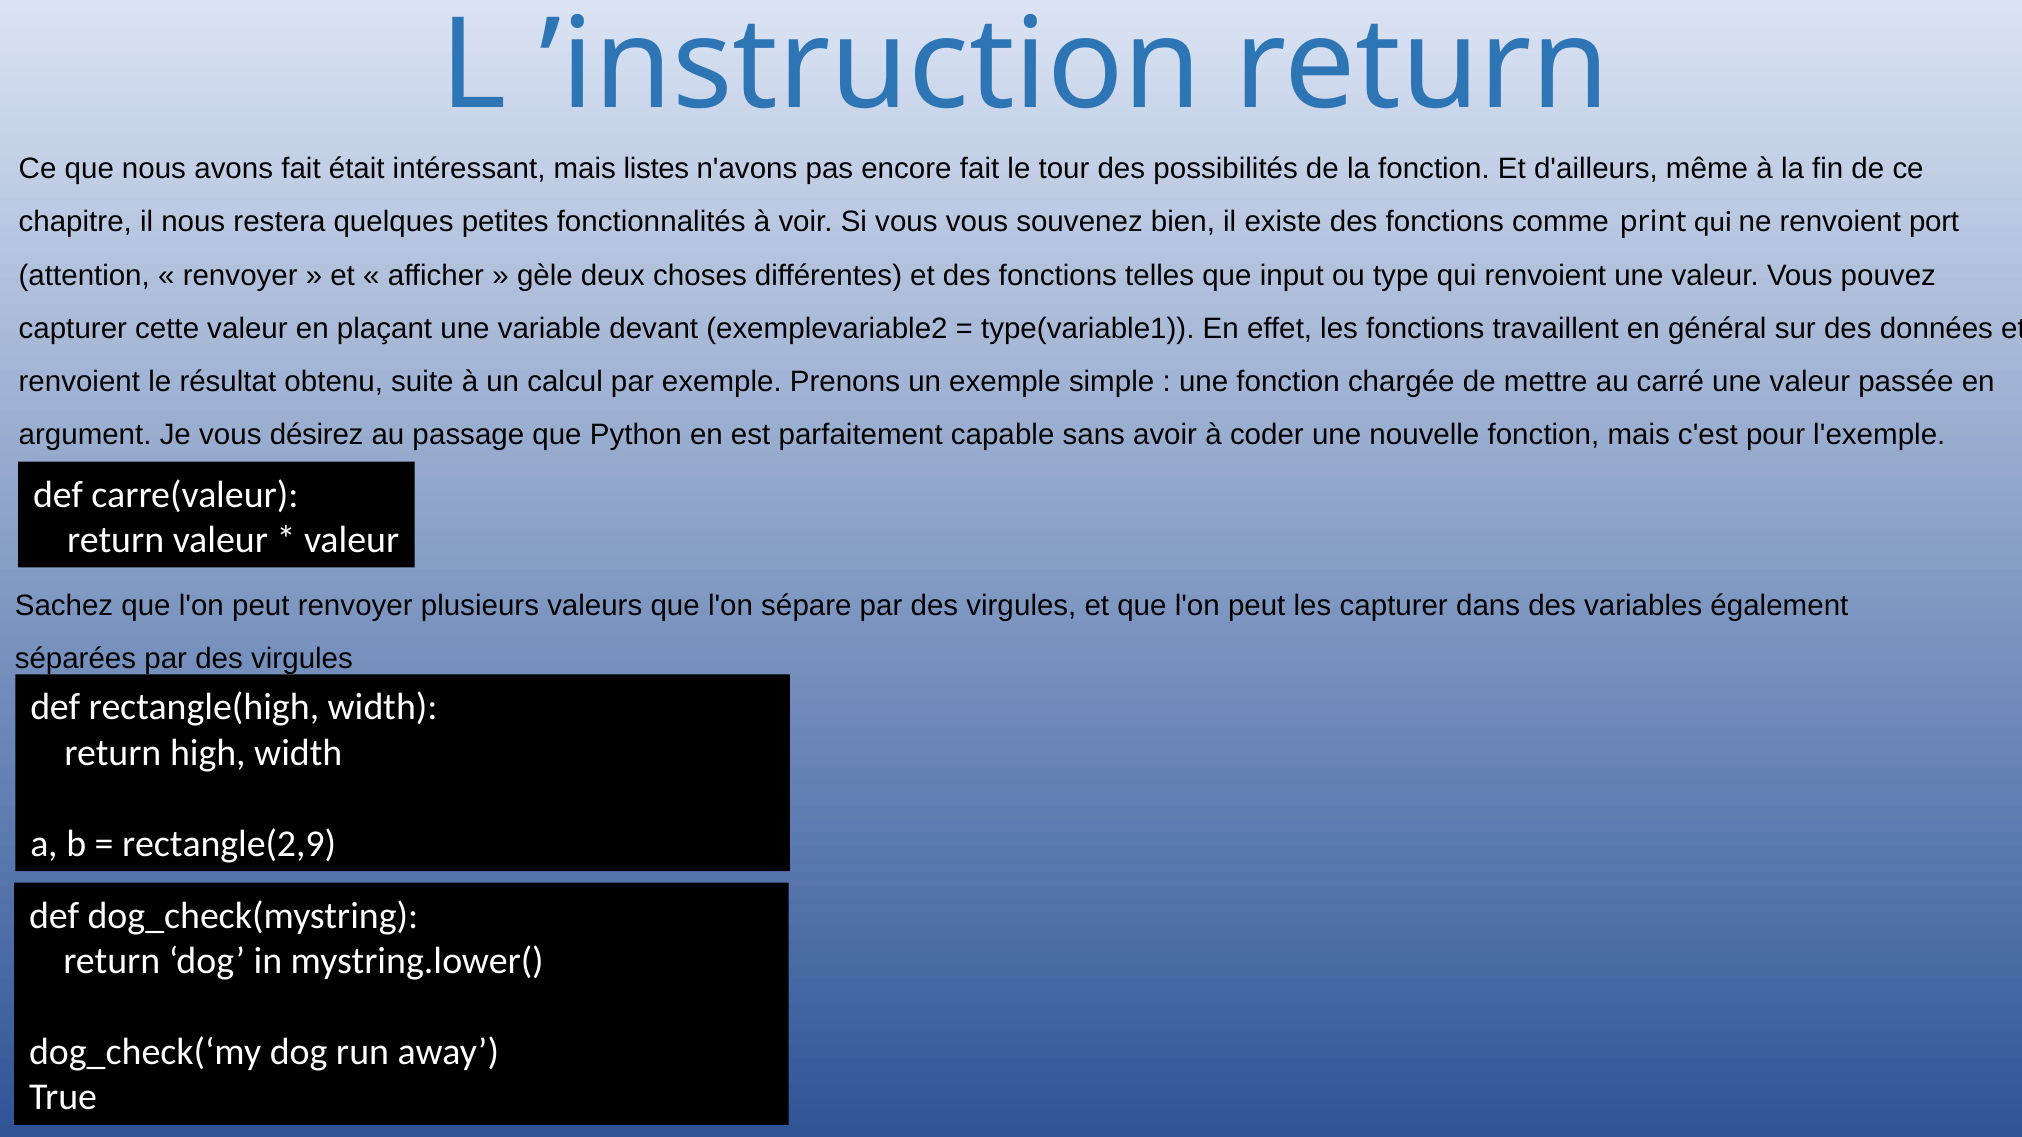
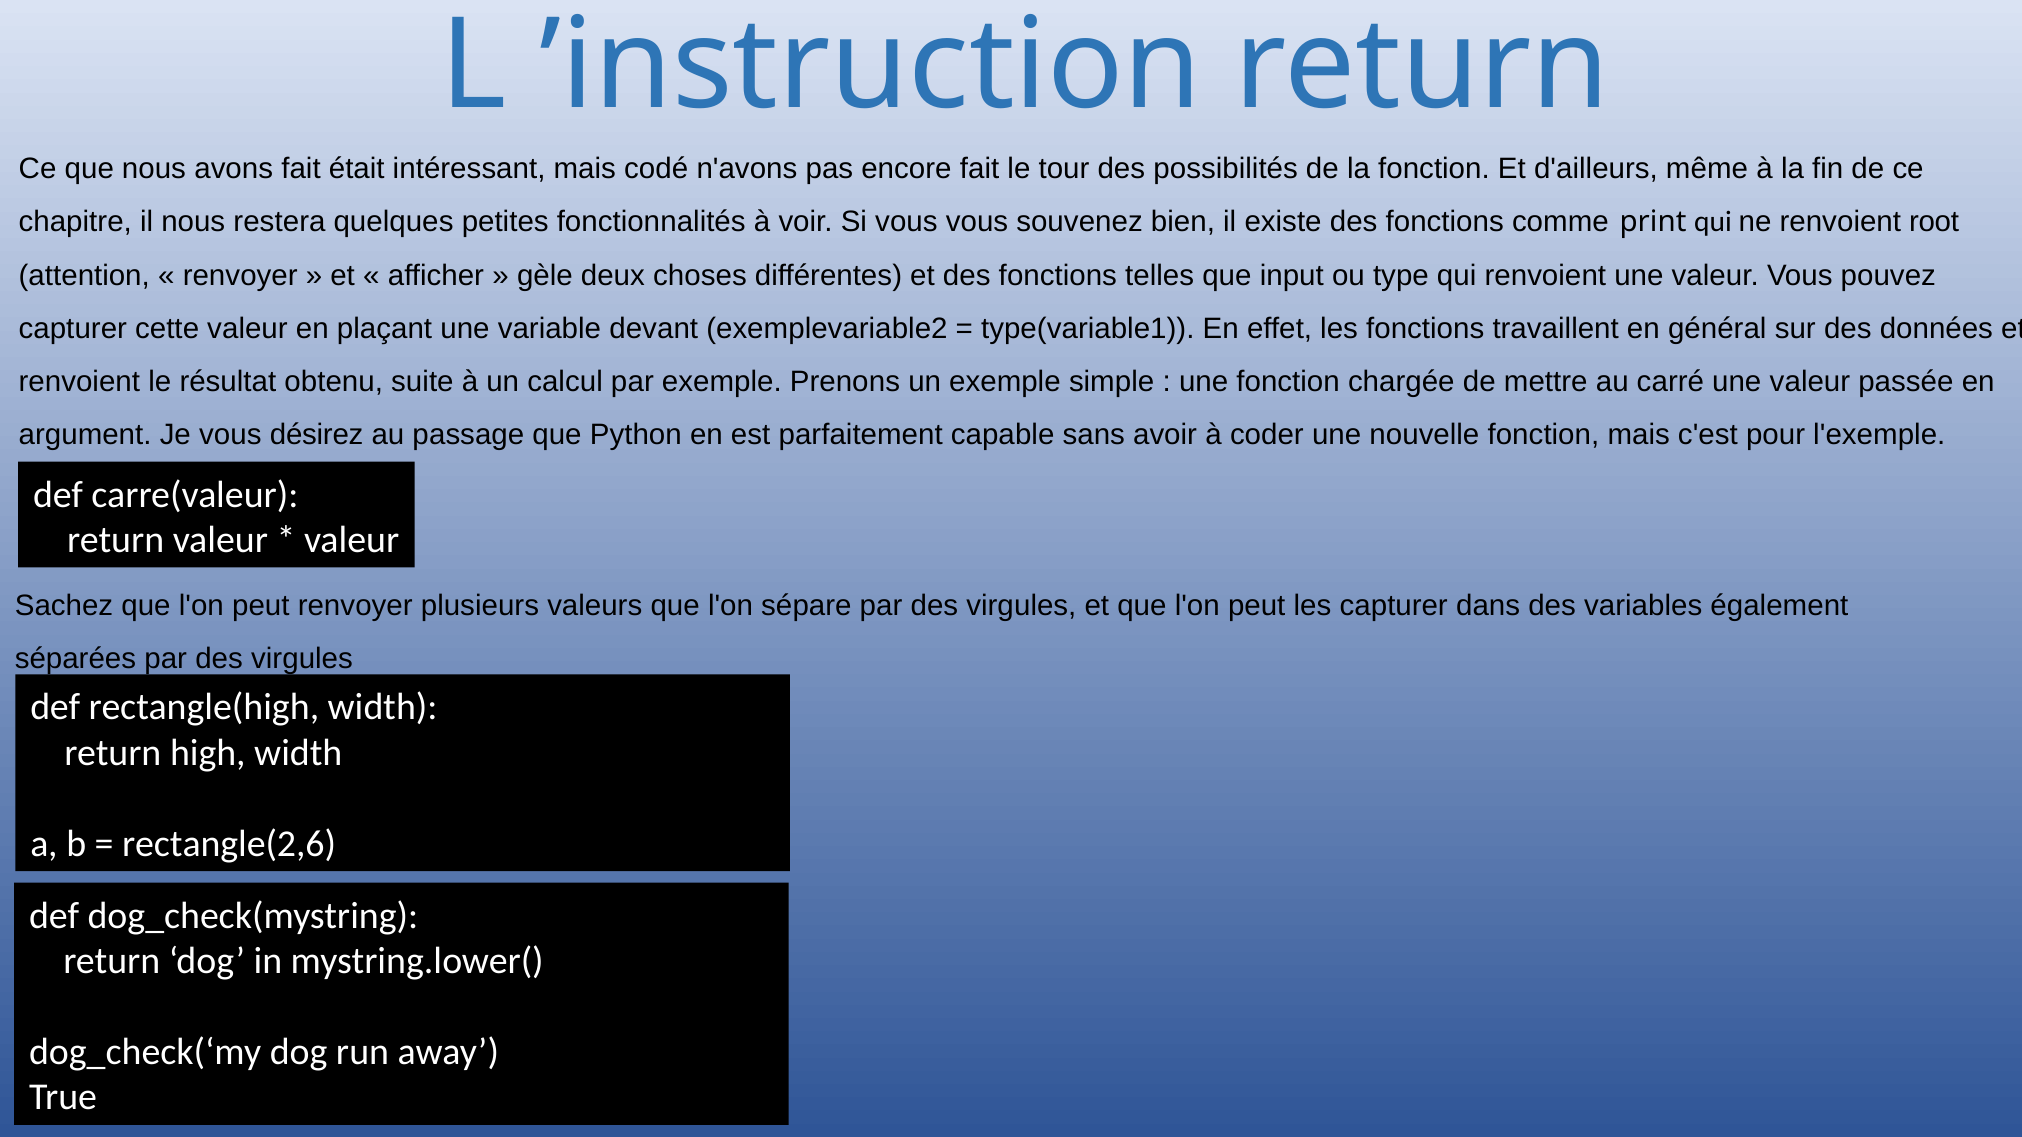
listes: listes -> codé
port: port -> root
rectangle(2,9: rectangle(2,9 -> rectangle(2,6
